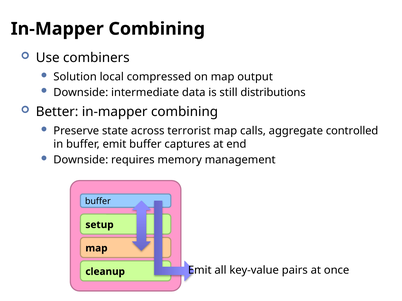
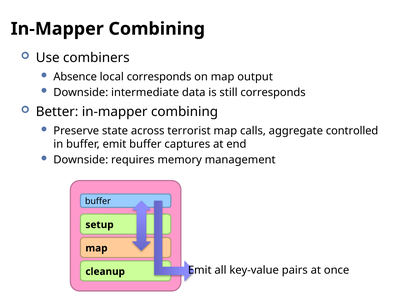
Solution: Solution -> Absence
local compressed: compressed -> corresponds
still distributions: distributions -> corresponds
